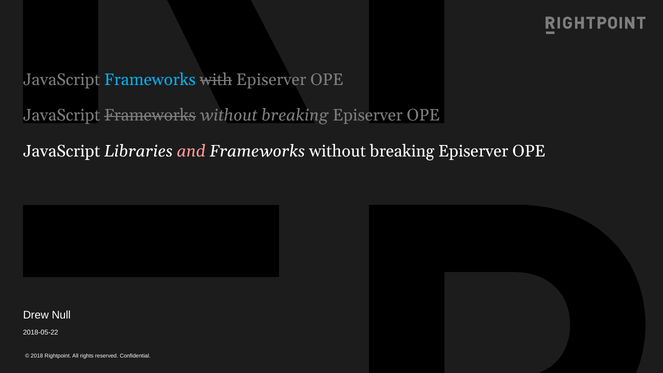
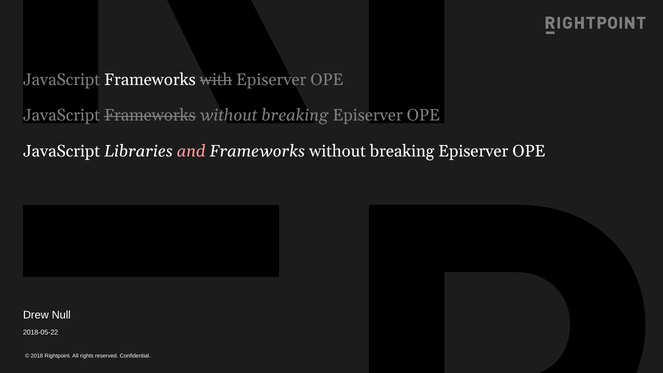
Frameworks at (150, 80) colour: light blue -> white
